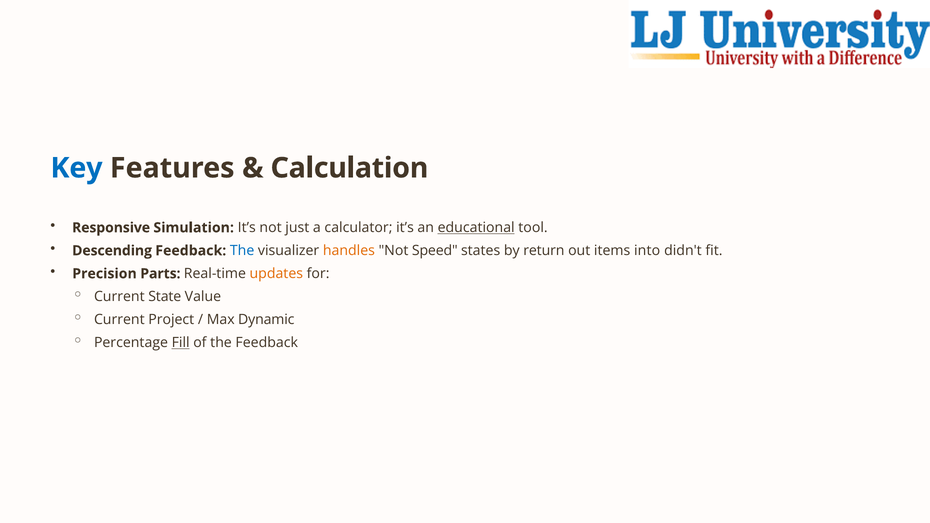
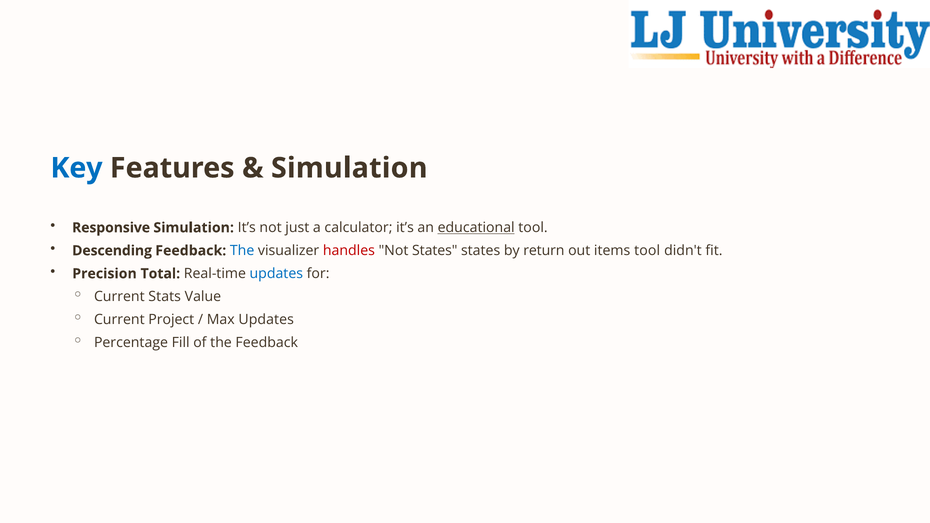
Calculation at (349, 168): Calculation -> Simulation
handles colour: orange -> red
Not Speed: Speed -> States
items into: into -> tool
Parts: Parts -> Total
updates at (276, 274) colour: orange -> blue
State: State -> Stats
Max Dynamic: Dynamic -> Updates
Fill underline: present -> none
